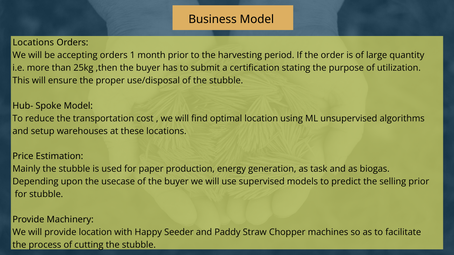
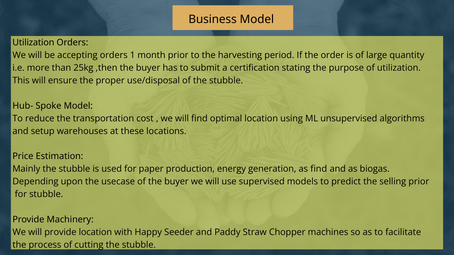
Locations at (33, 43): Locations -> Utilization
as task: task -> find
